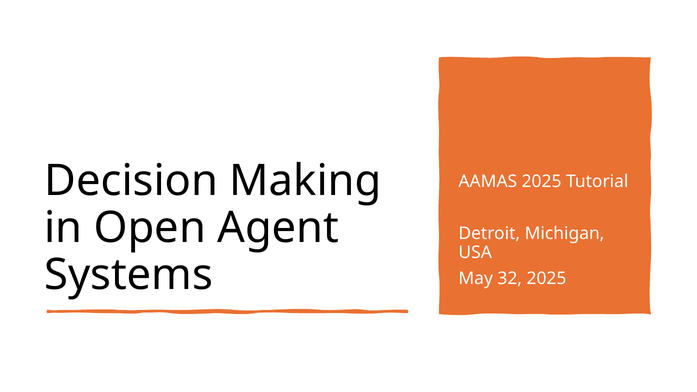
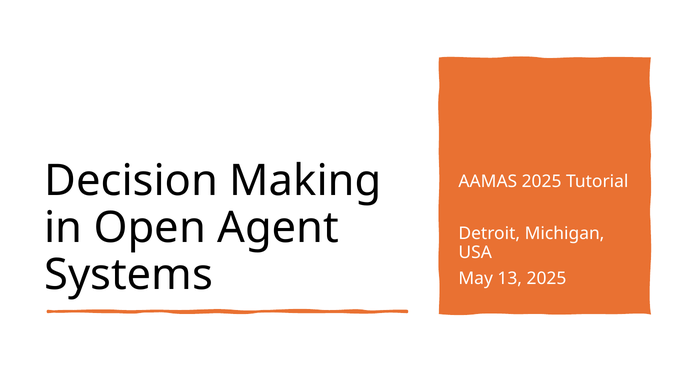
32: 32 -> 13
